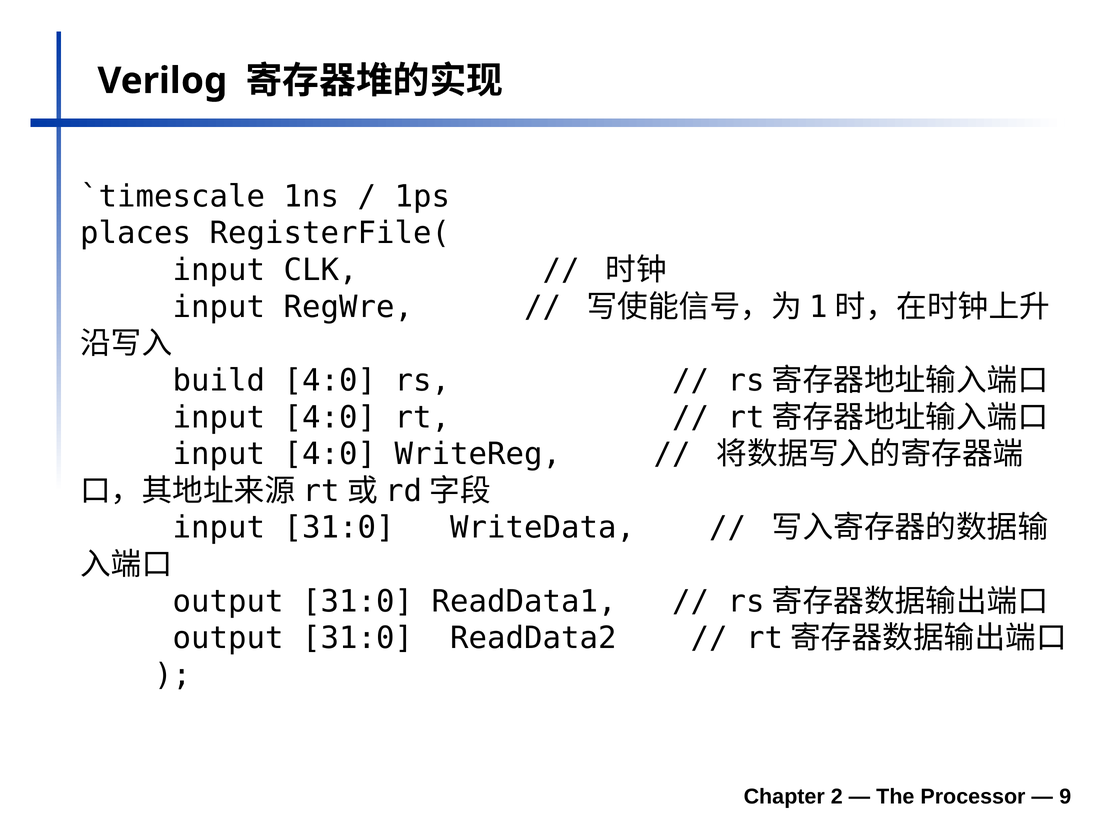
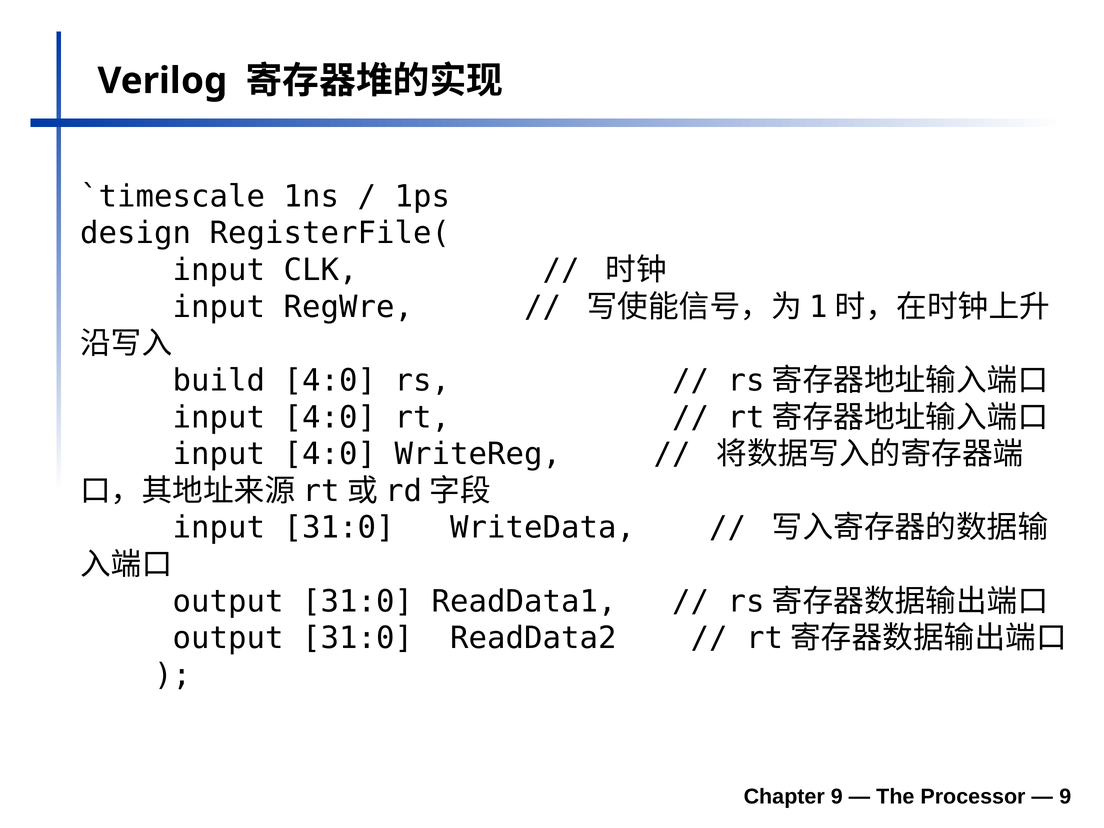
places: places -> design
Chapter 2: 2 -> 9
